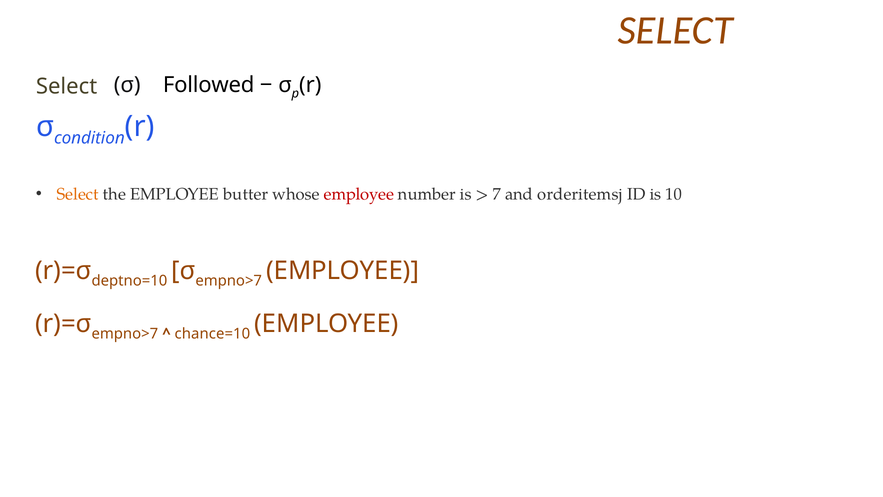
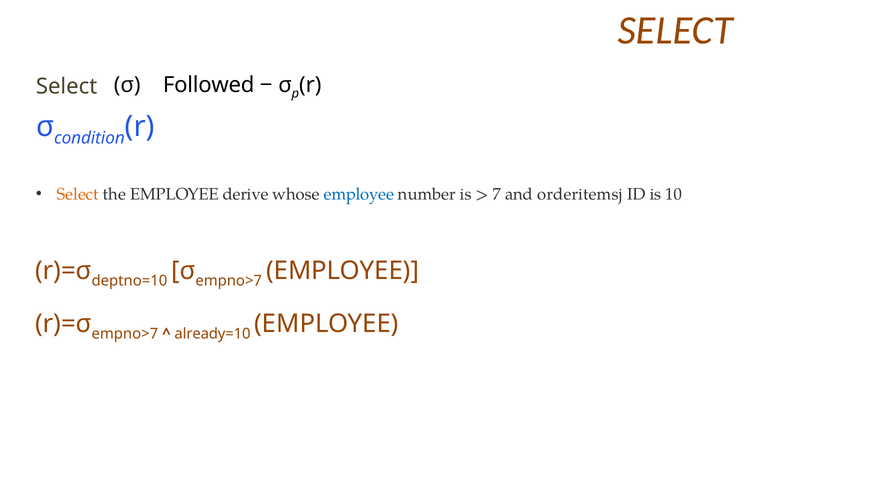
butter: butter -> derive
employee at (359, 194) colour: red -> blue
chance=10: chance=10 -> already=10
